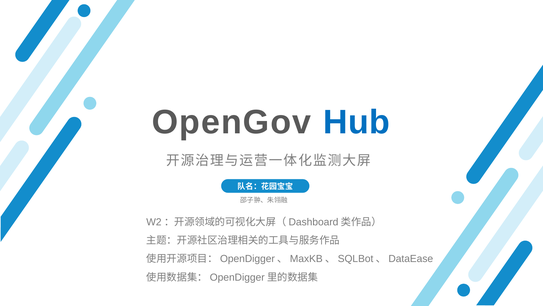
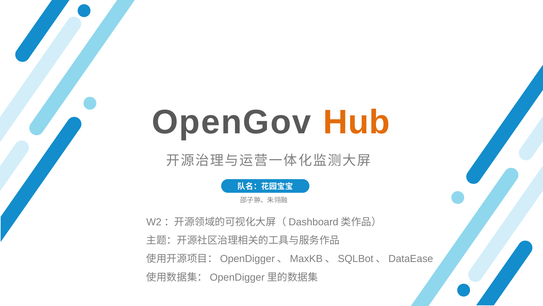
Hub colour: blue -> orange
